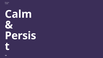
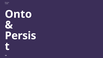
Calm: Calm -> Onto
